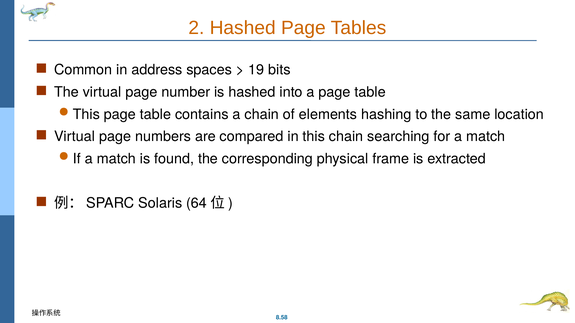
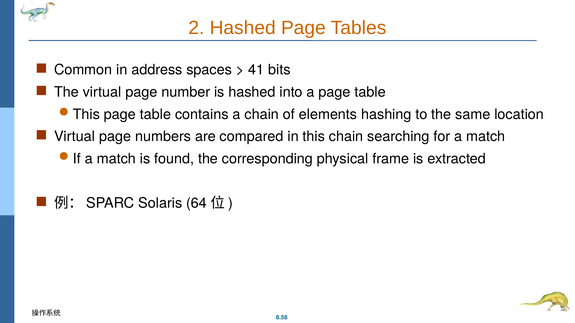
19: 19 -> 41
